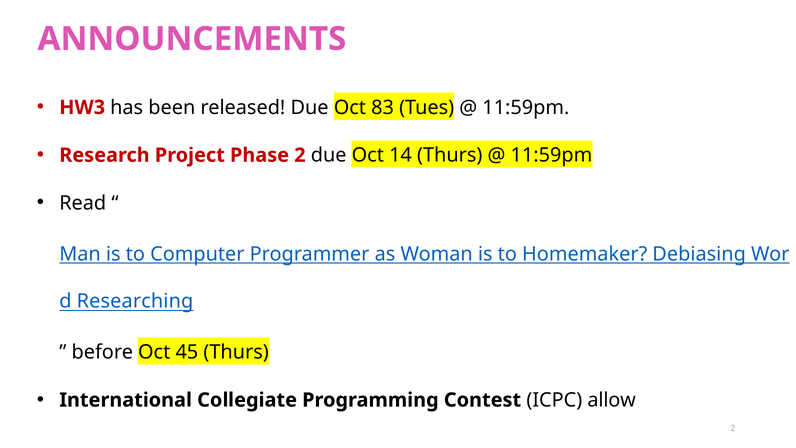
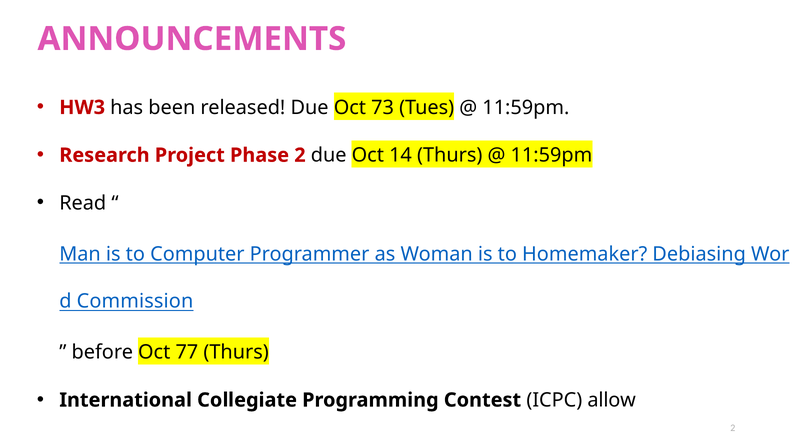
83: 83 -> 73
Researching: Researching -> Commission
45: 45 -> 77
